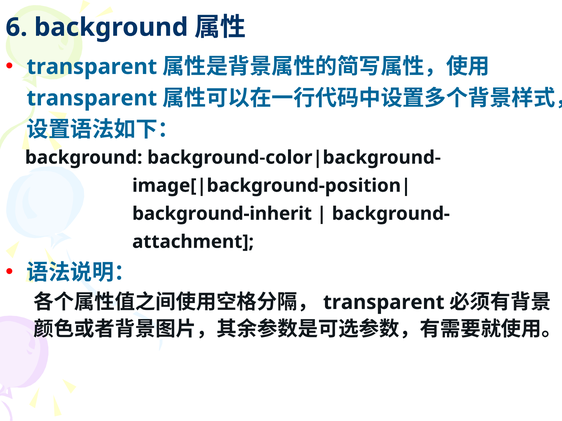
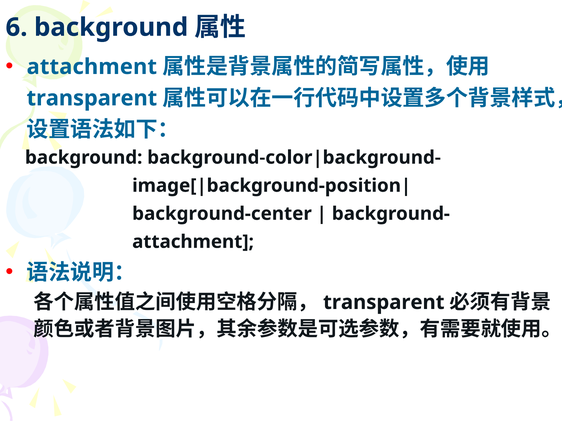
transparent at (92, 67): transparent -> attachment
background-inherit: background-inherit -> background-center
